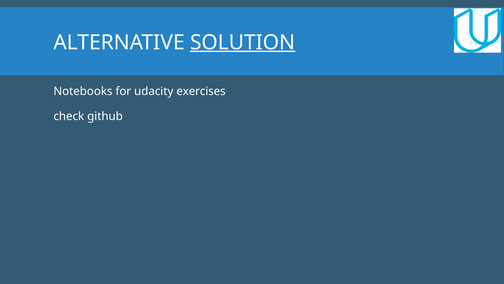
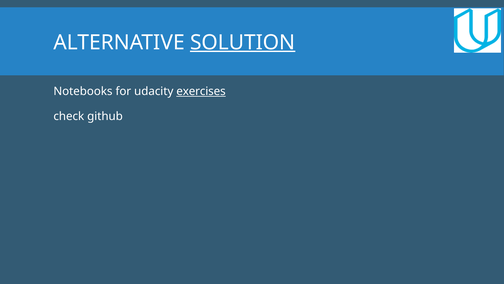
exercises underline: none -> present
